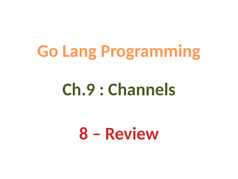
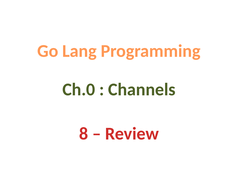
Ch.9: Ch.9 -> Ch.0
